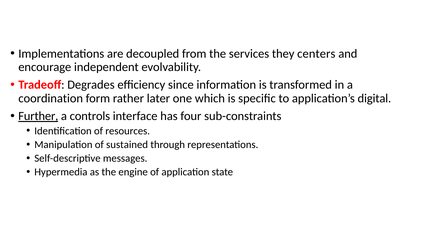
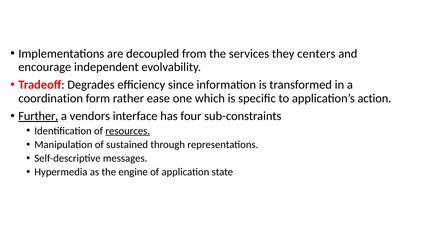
later: later -> ease
digital: digital -> action
controls: controls -> vendors
resources underline: none -> present
